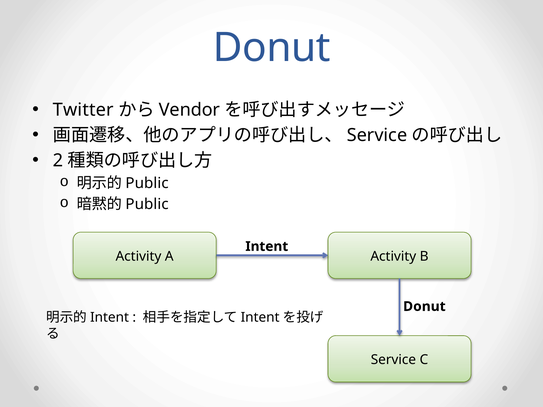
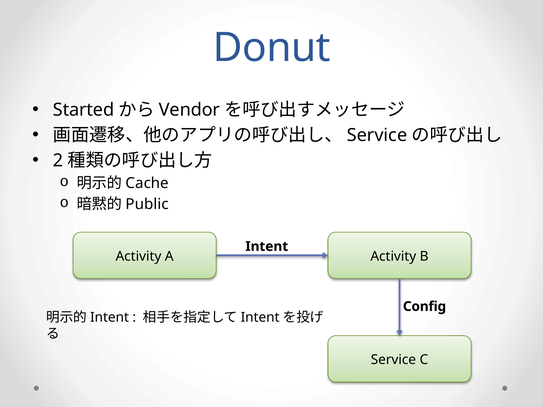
Twitter: Twitter -> Started
Public at (147, 183): Public -> Cache
Donut at (424, 307): Donut -> Config
